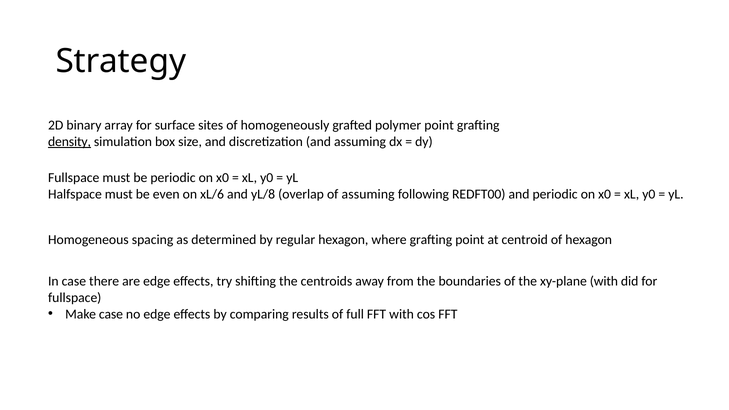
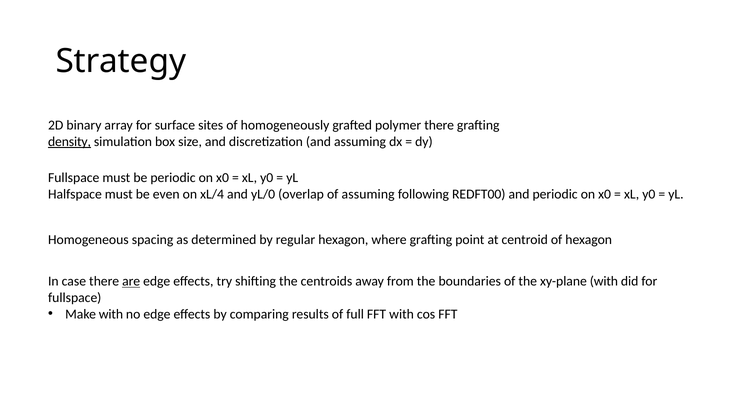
polymer point: point -> there
xL/6: xL/6 -> xL/4
yL/8: yL/8 -> yL/0
are underline: none -> present
Make case: case -> with
